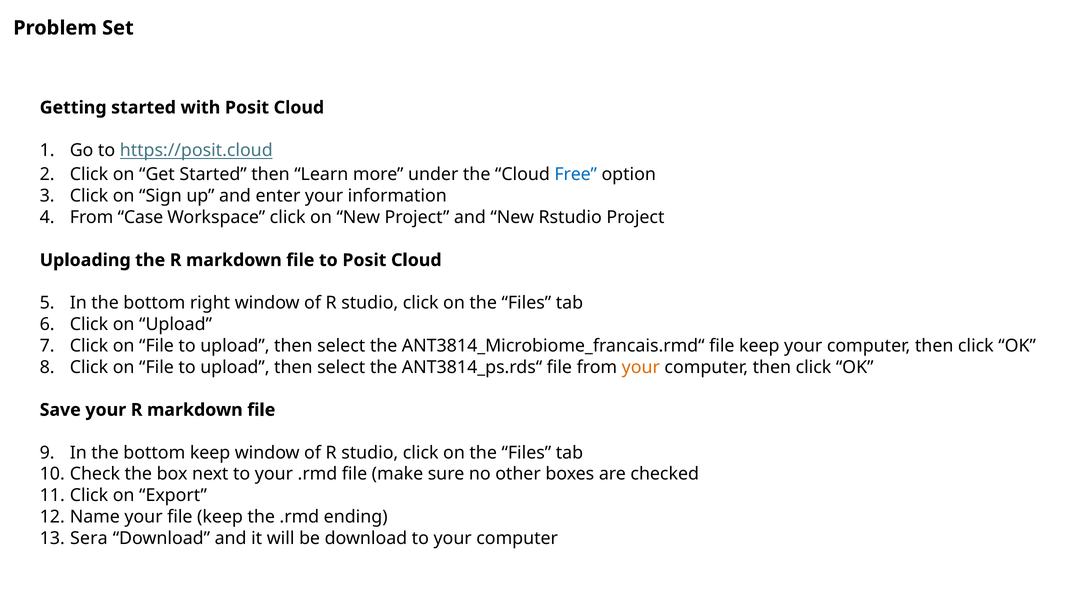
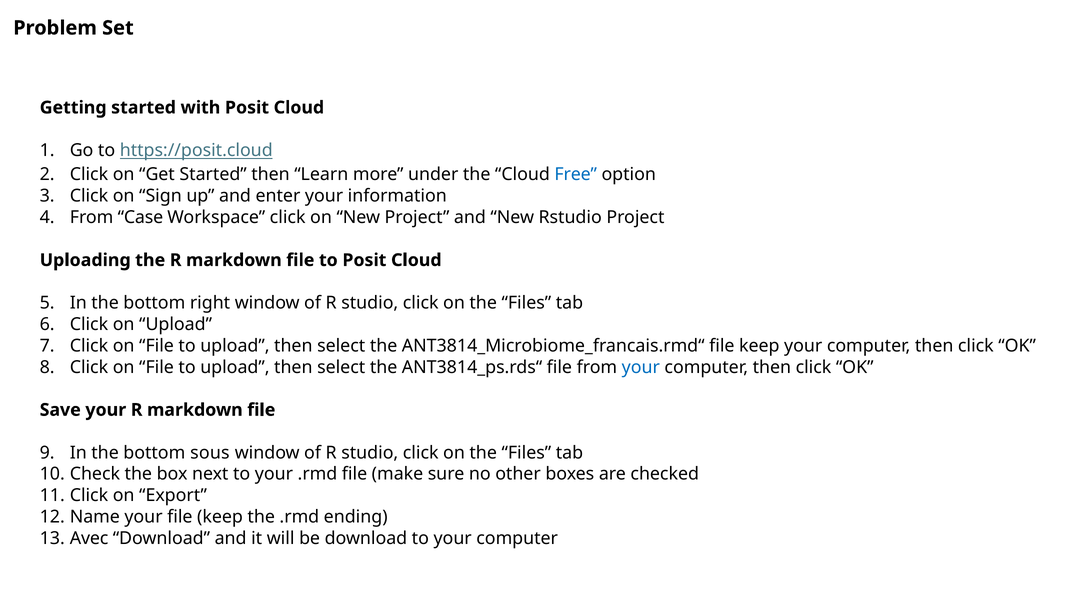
your at (641, 367) colour: orange -> blue
bottom keep: keep -> sous
Sera: Sera -> Avec
